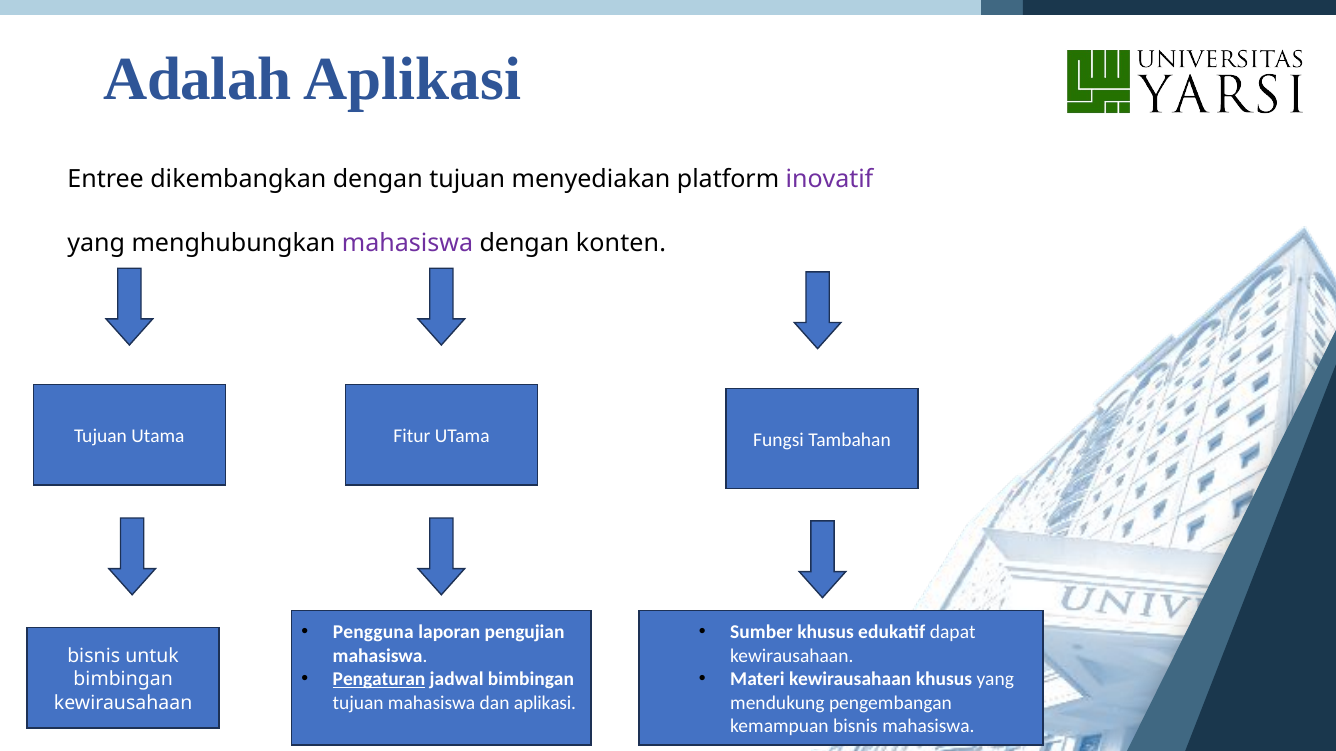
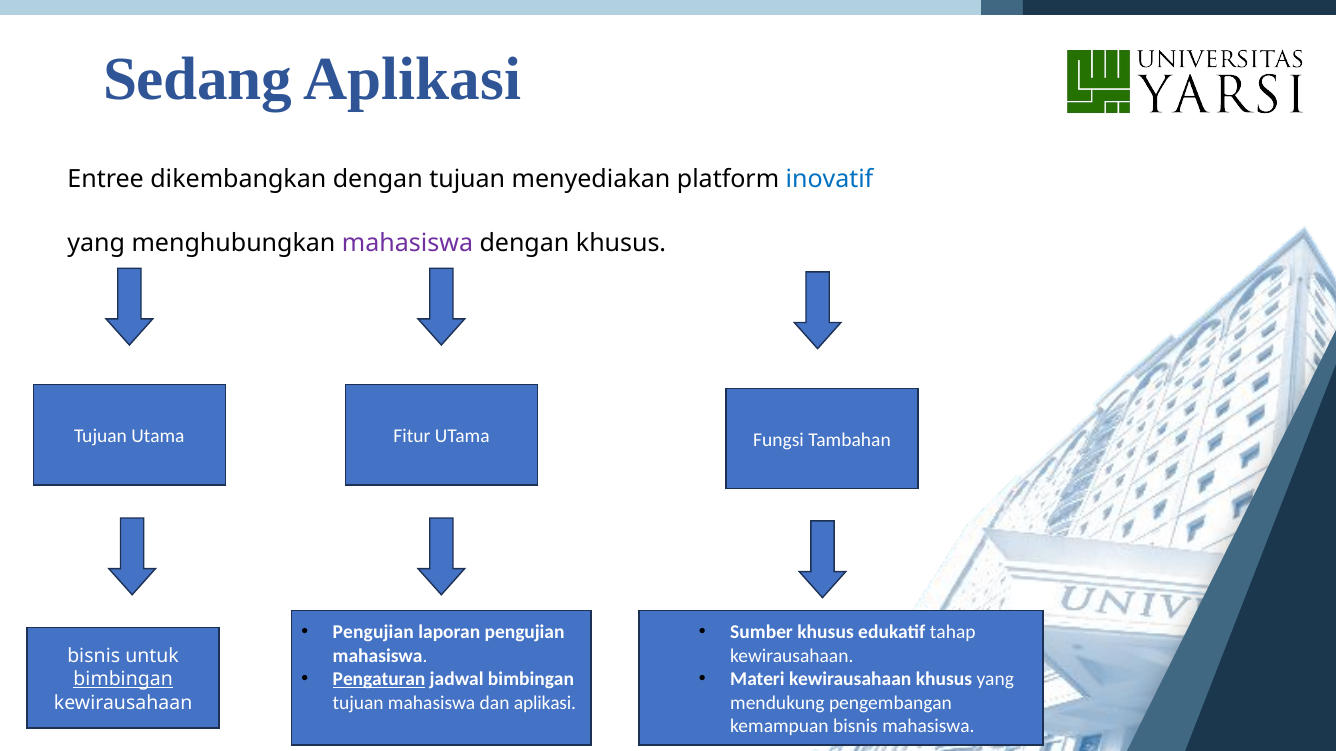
Adalah: Adalah -> Sedang
inovatif colour: purple -> blue
dengan konten: konten -> khusus
Pengguna at (373, 633): Pengguna -> Pengujian
dapat: dapat -> tahap
bimbingan at (123, 680) underline: none -> present
